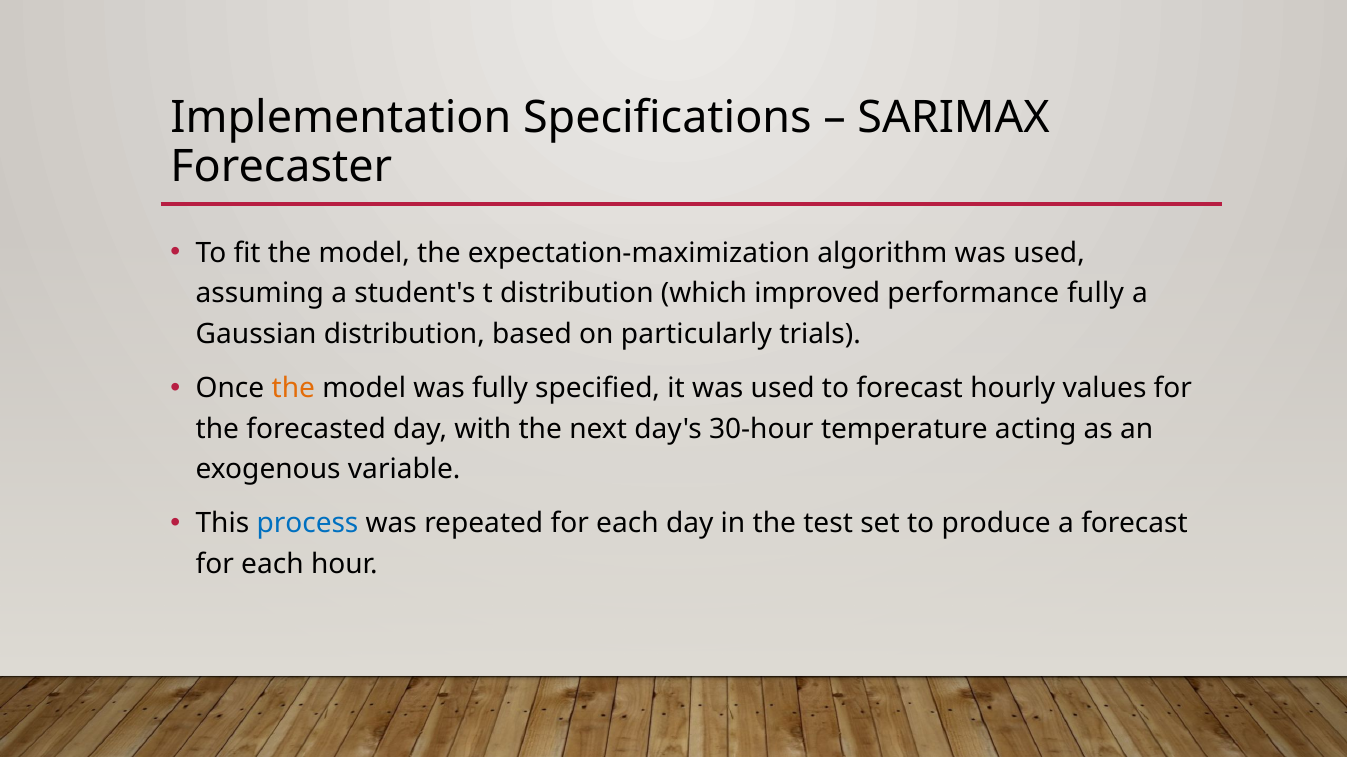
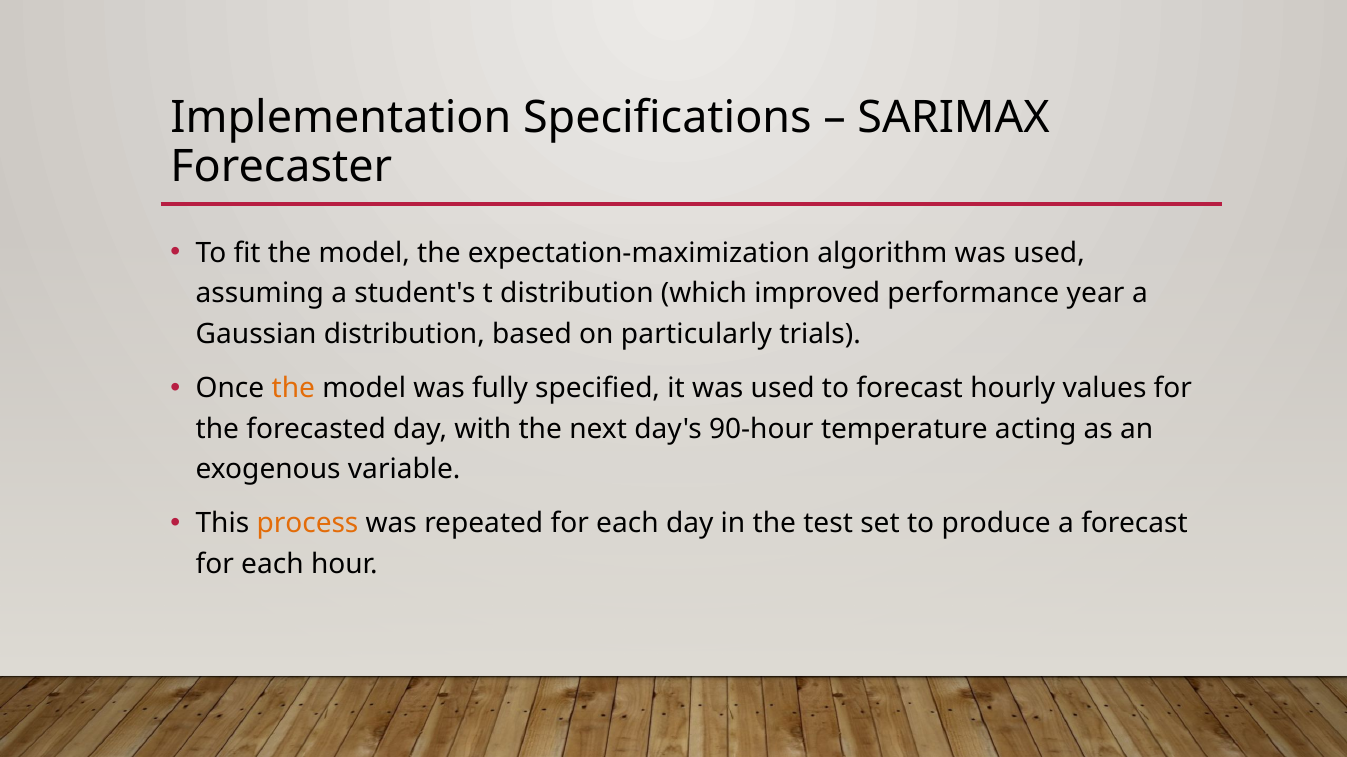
performance fully: fully -> year
30-hour: 30-hour -> 90-hour
process colour: blue -> orange
